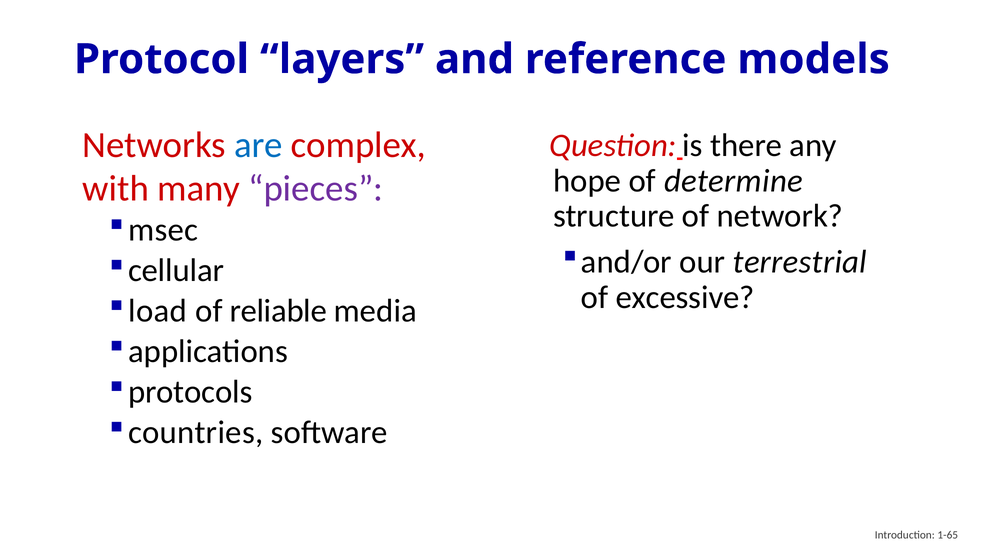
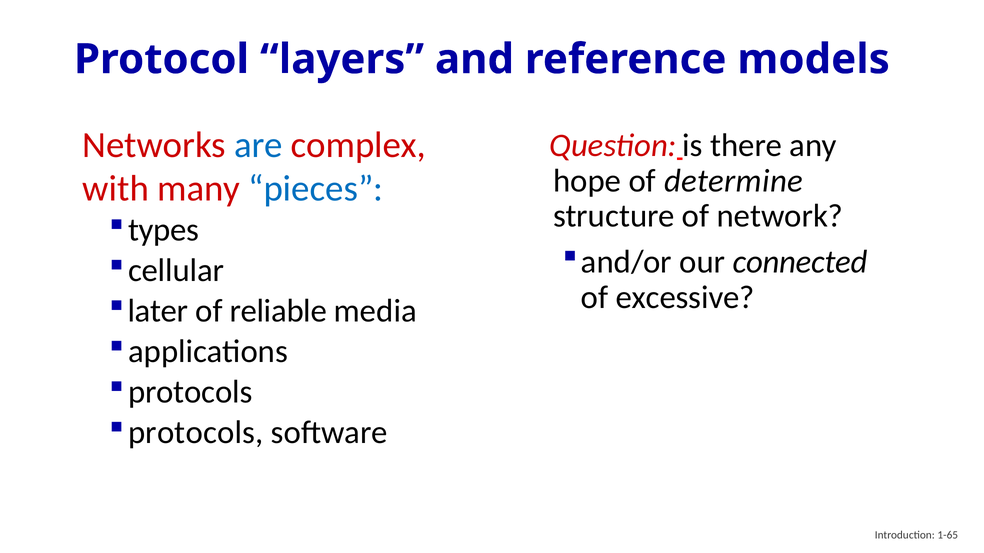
pieces colour: purple -> blue
msec: msec -> types
terrestrial: terrestrial -> connected
load: load -> later
countries at (196, 433): countries -> protocols
